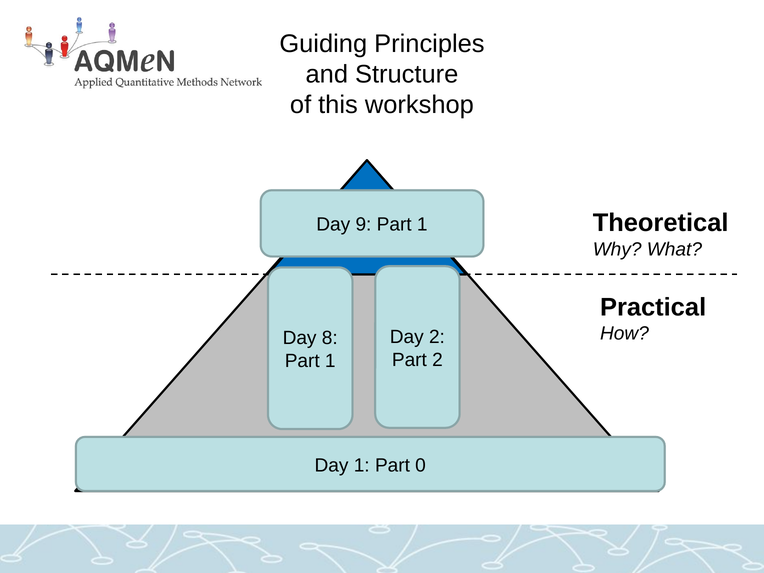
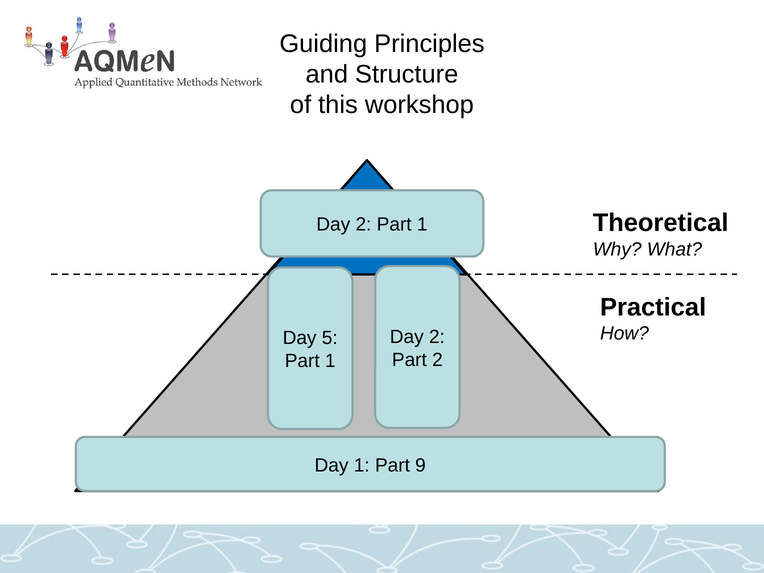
9 at (363, 225): 9 -> 2
8: 8 -> 5
0: 0 -> 9
